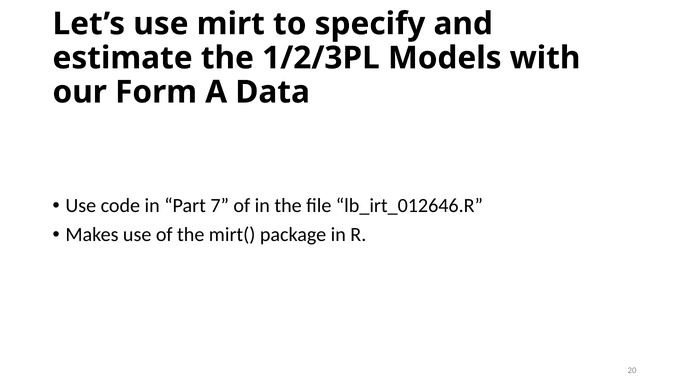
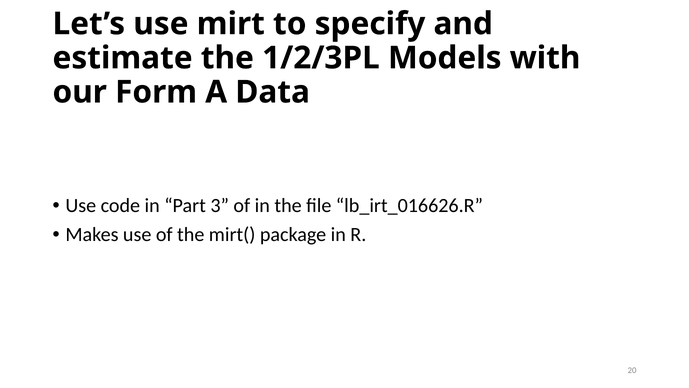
7: 7 -> 3
lb_irt_012646.R: lb_irt_012646.R -> lb_irt_016626.R
